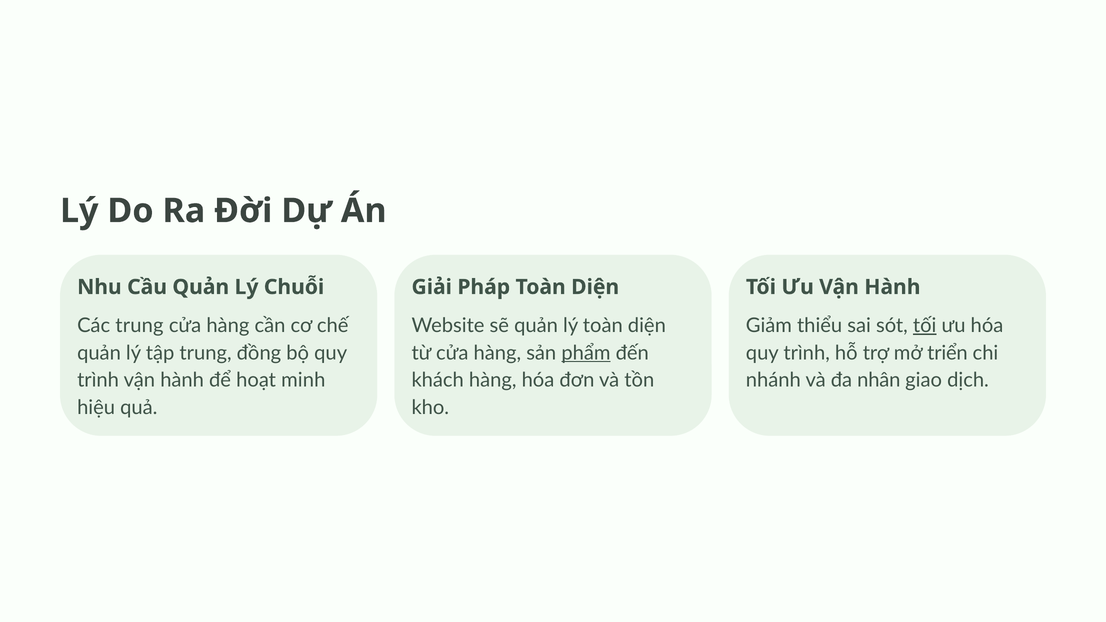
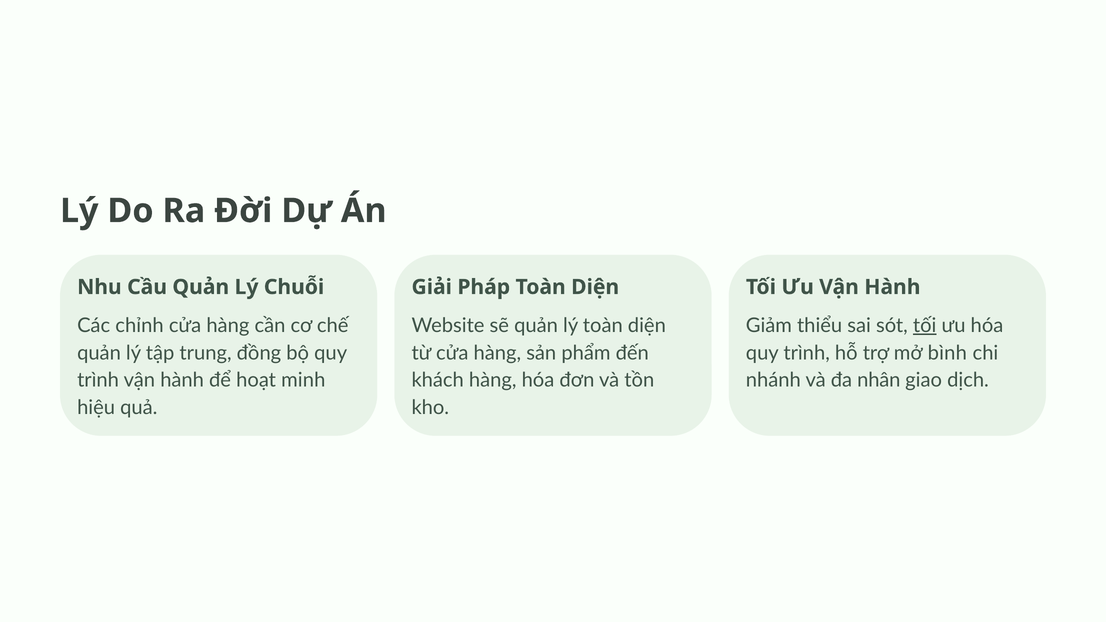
Các trung: trung -> chỉnh
phẩm underline: present -> none
triển: triển -> bình
